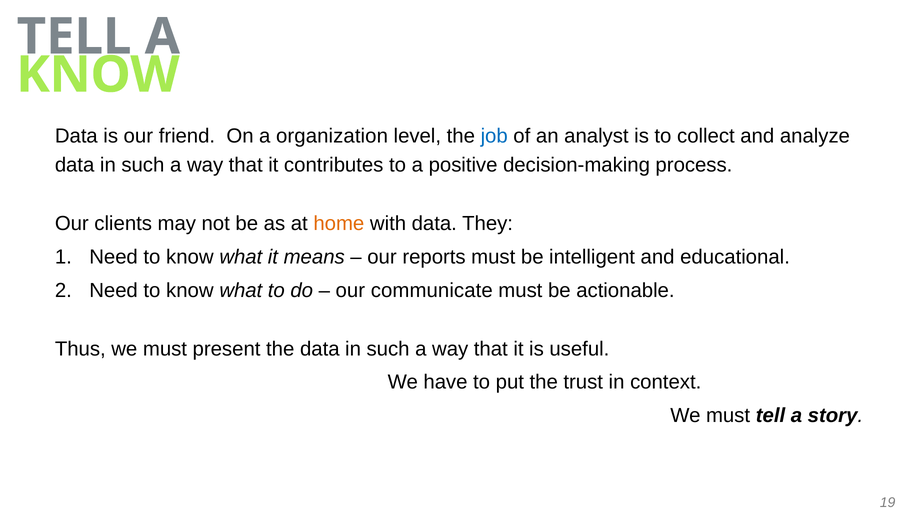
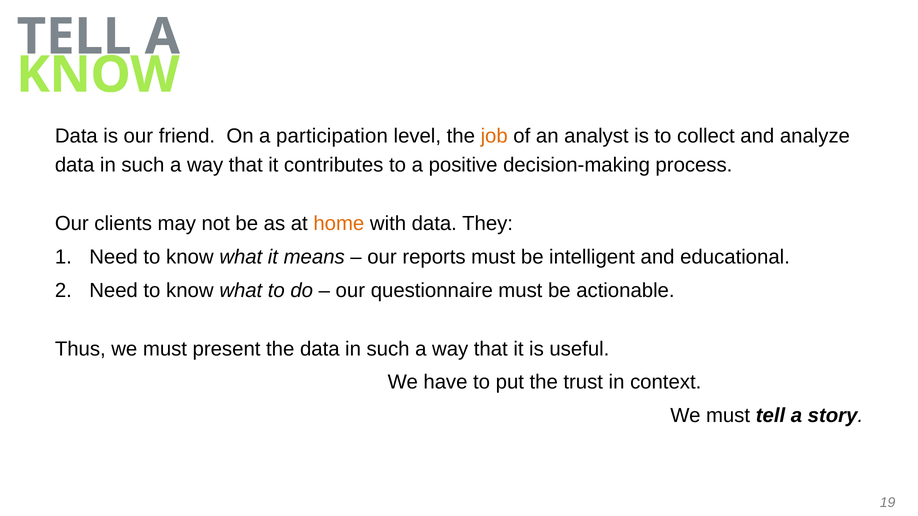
organization: organization -> participation
job colour: blue -> orange
communicate: communicate -> questionnaire
